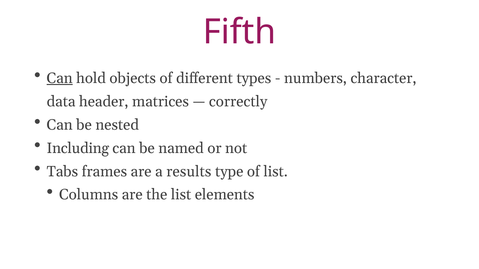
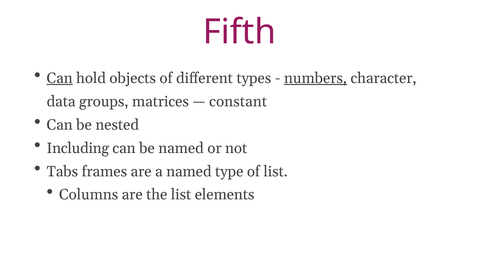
numbers underline: none -> present
header: header -> groups
correctly: correctly -> constant
a results: results -> named
